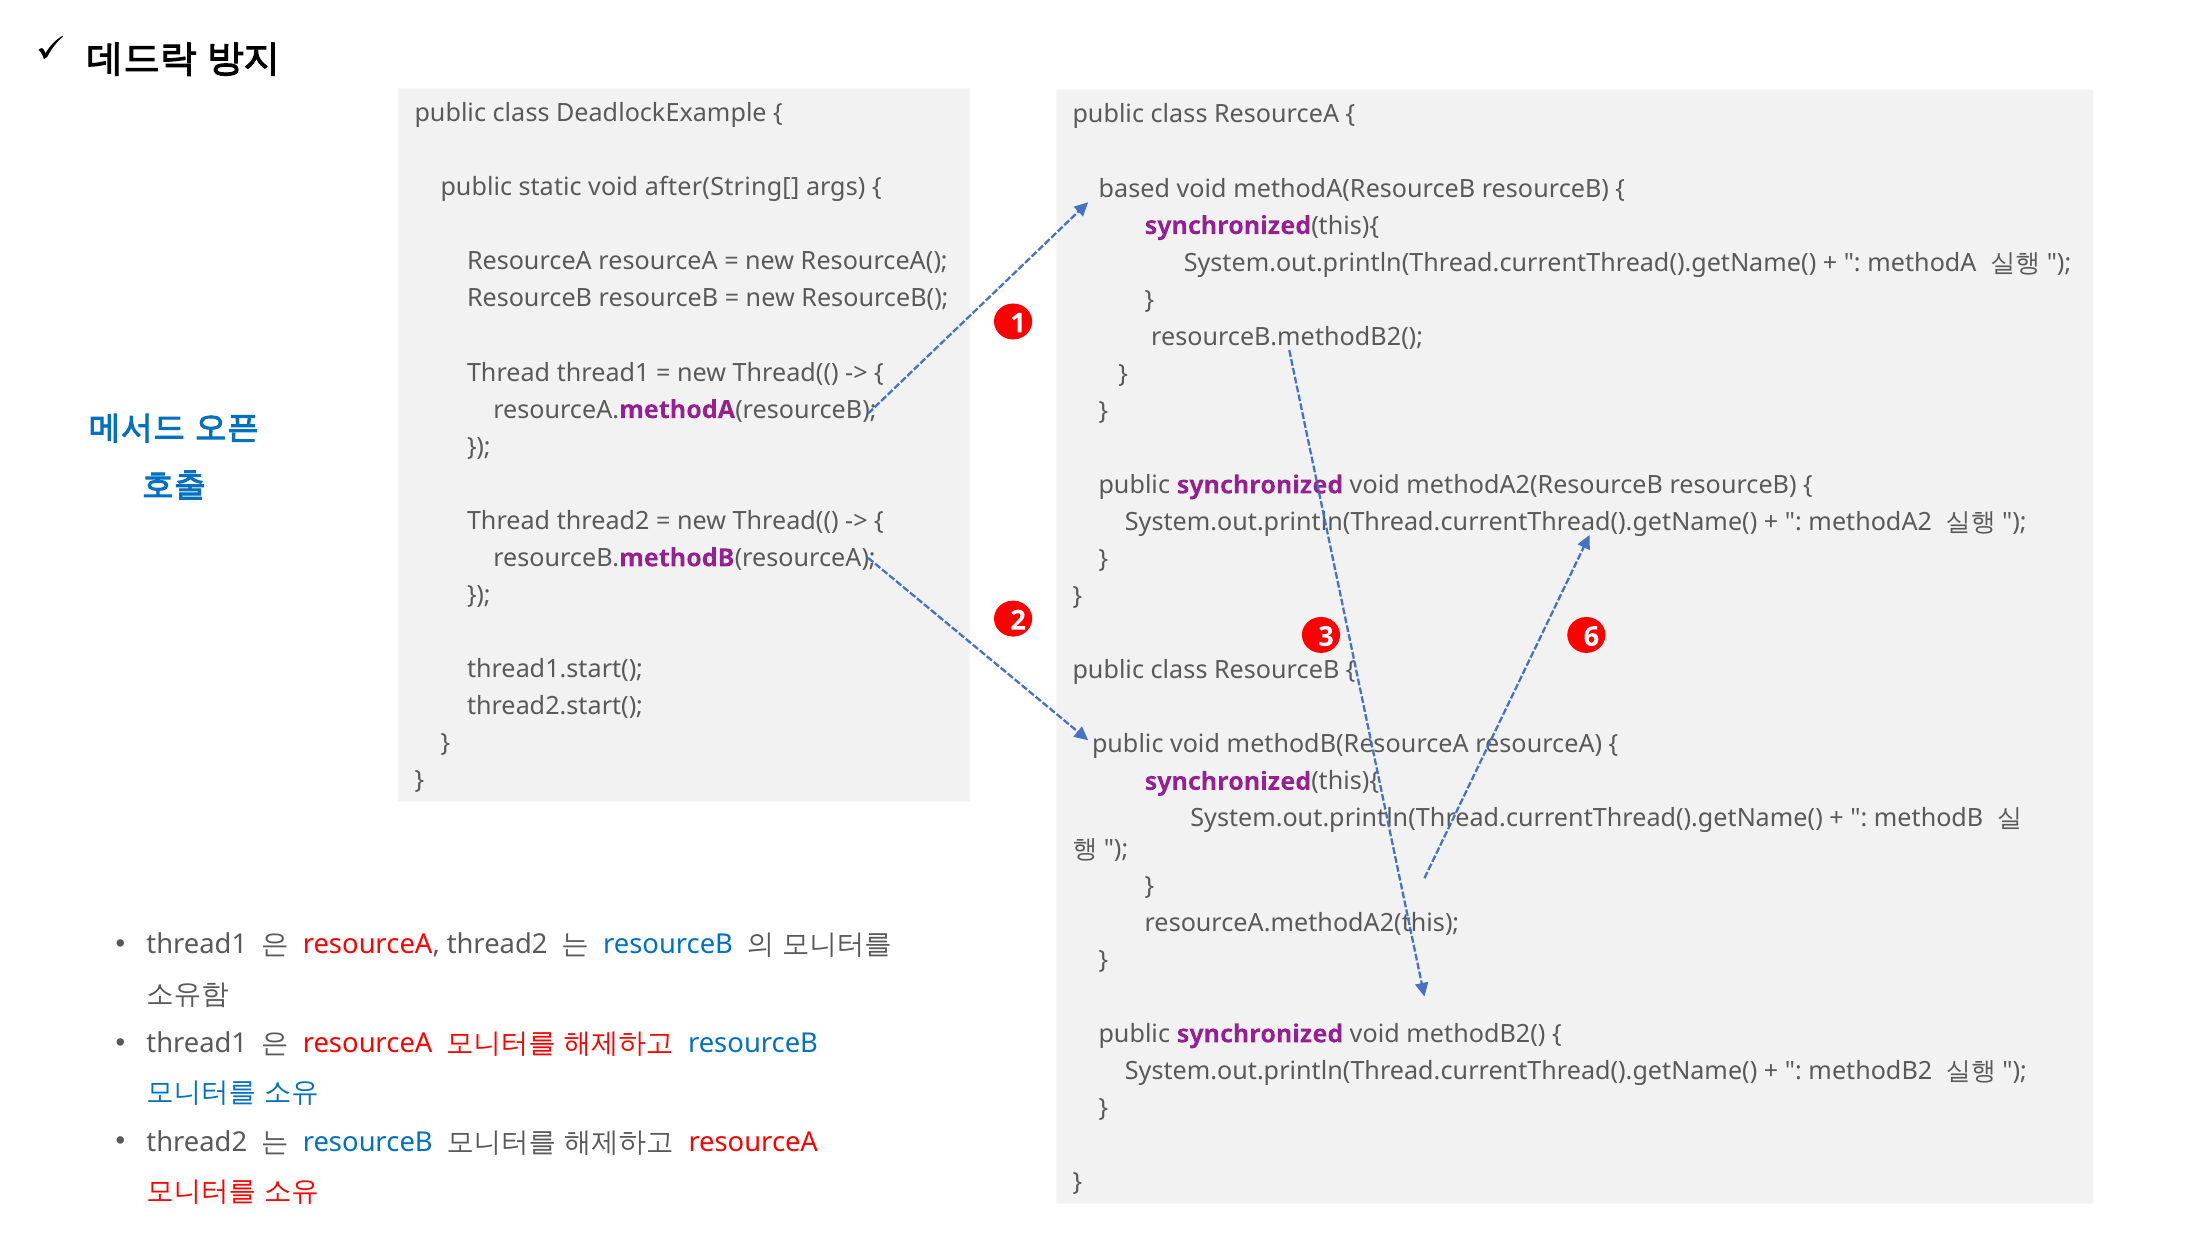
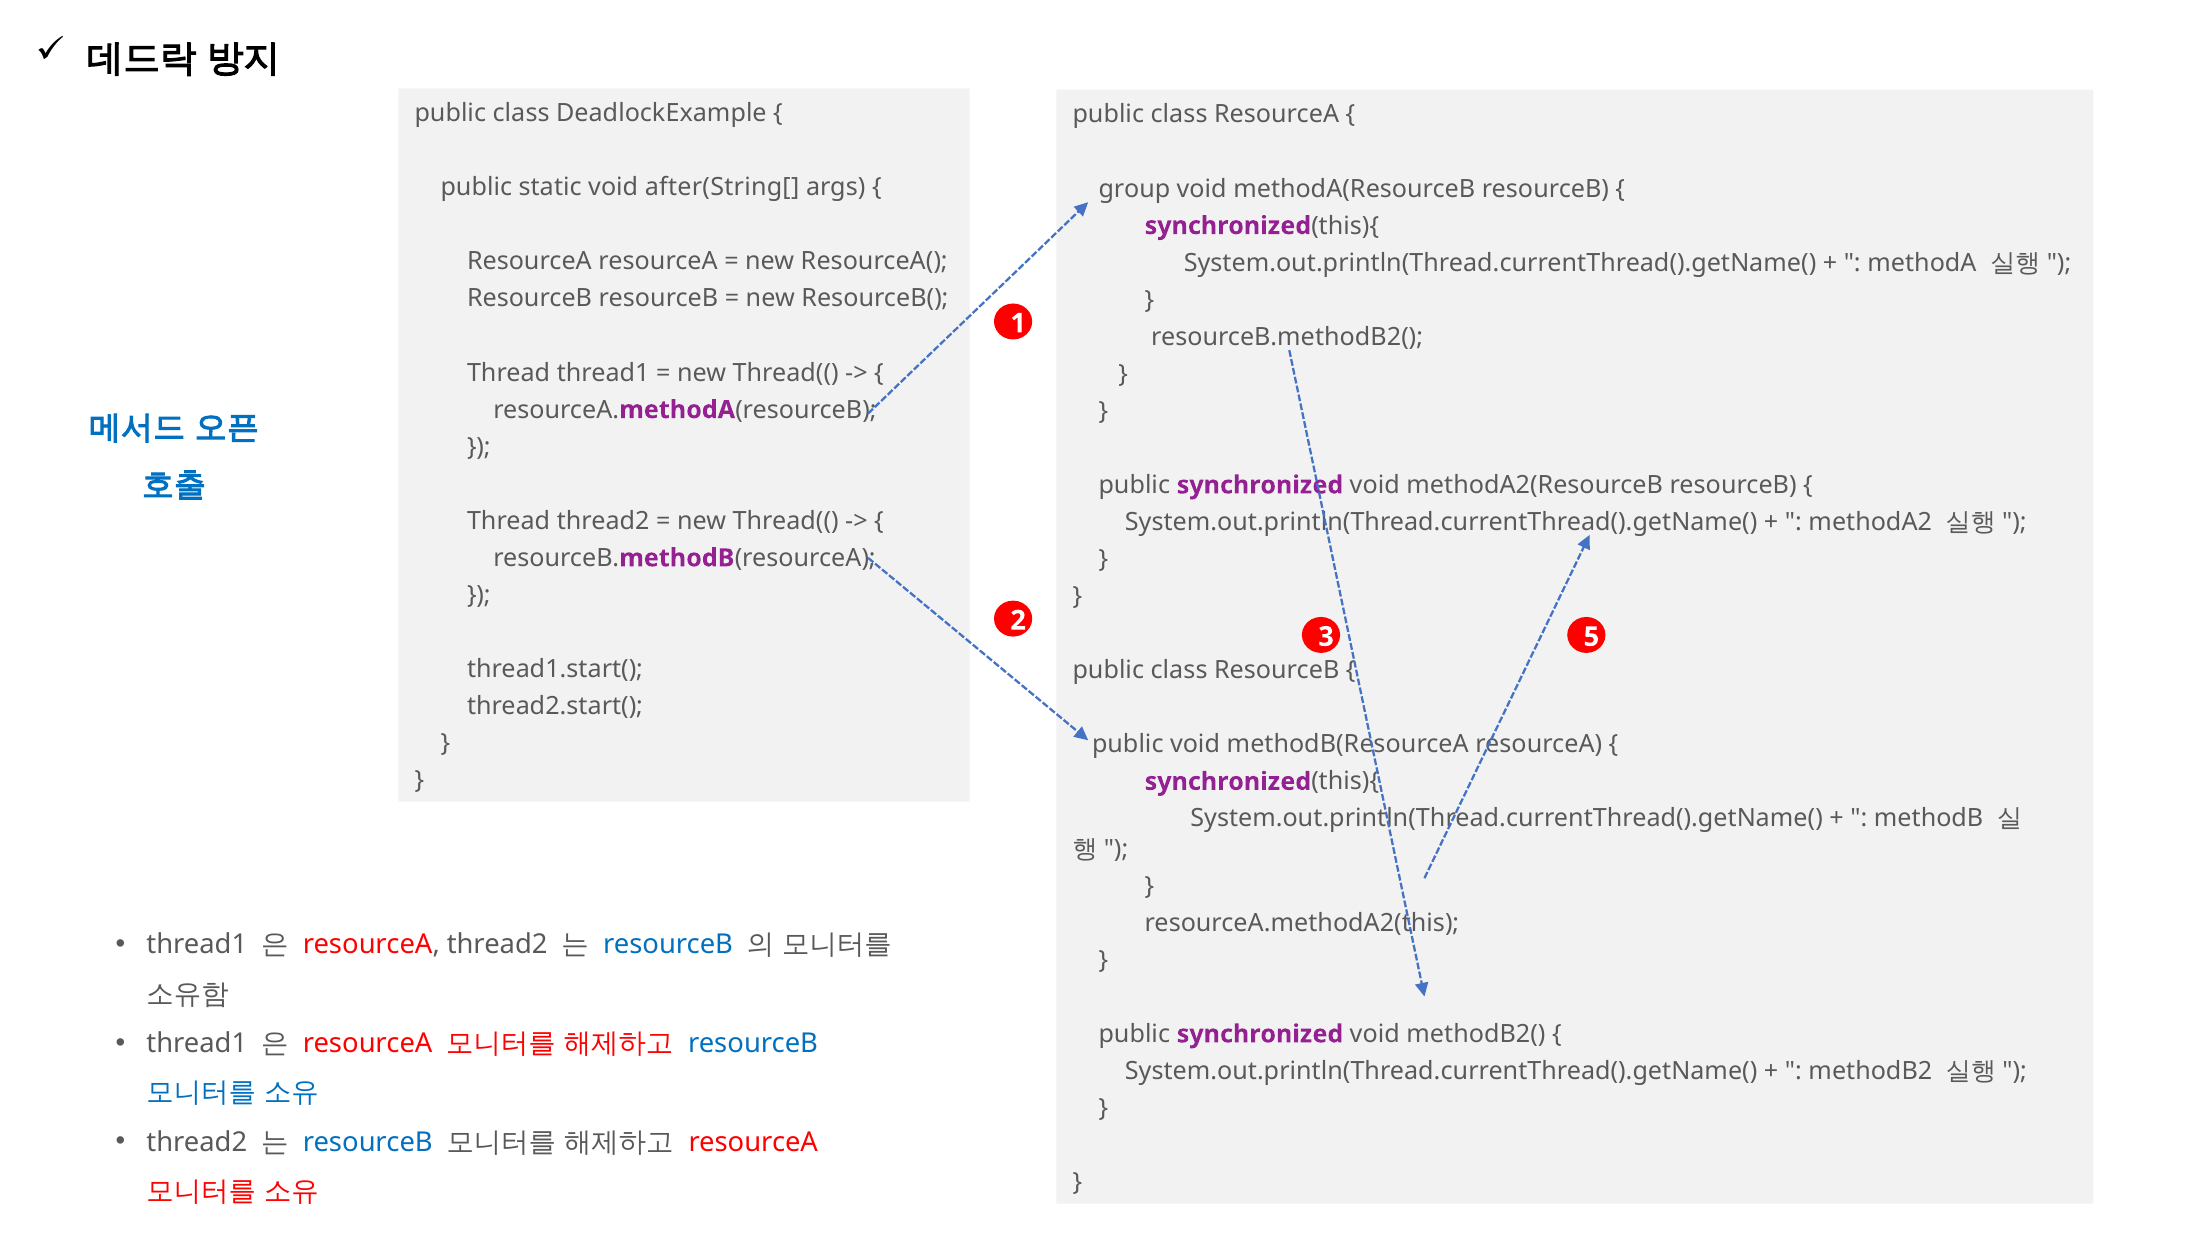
based: based -> group
6: 6 -> 5
